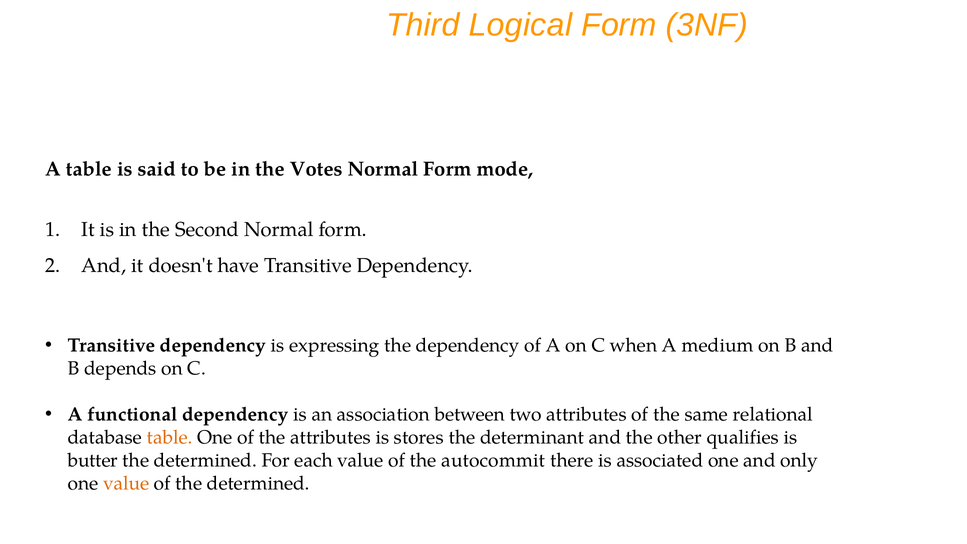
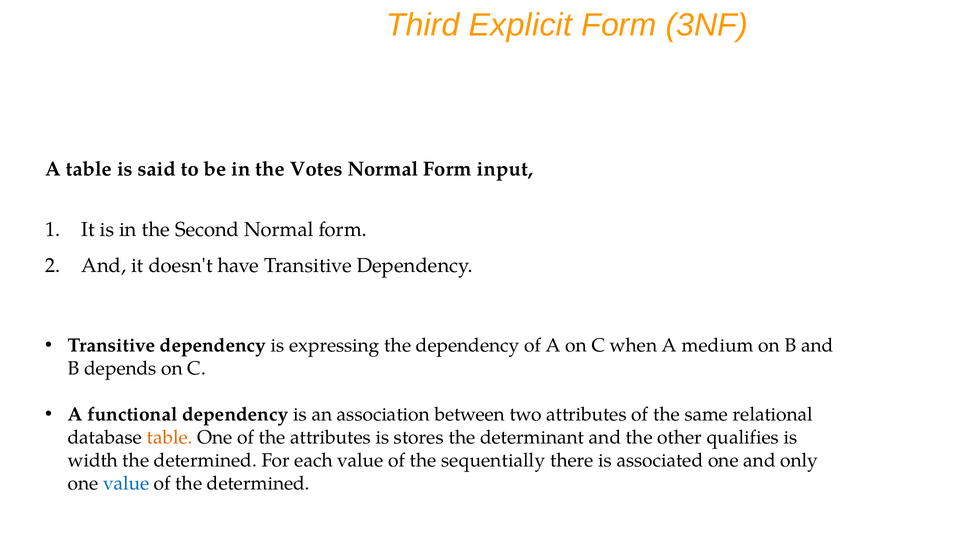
Logical: Logical -> Explicit
mode: mode -> input
butter: butter -> width
autocommit: autocommit -> sequentially
value at (126, 483) colour: orange -> blue
